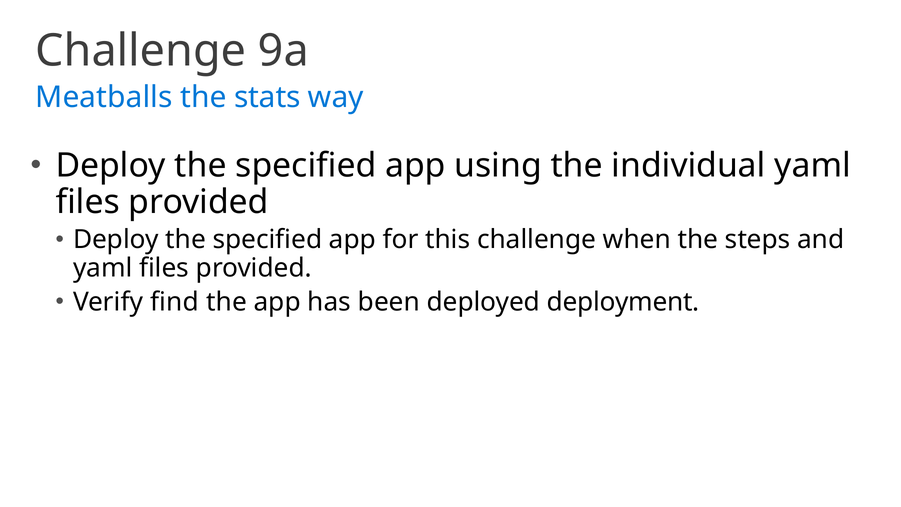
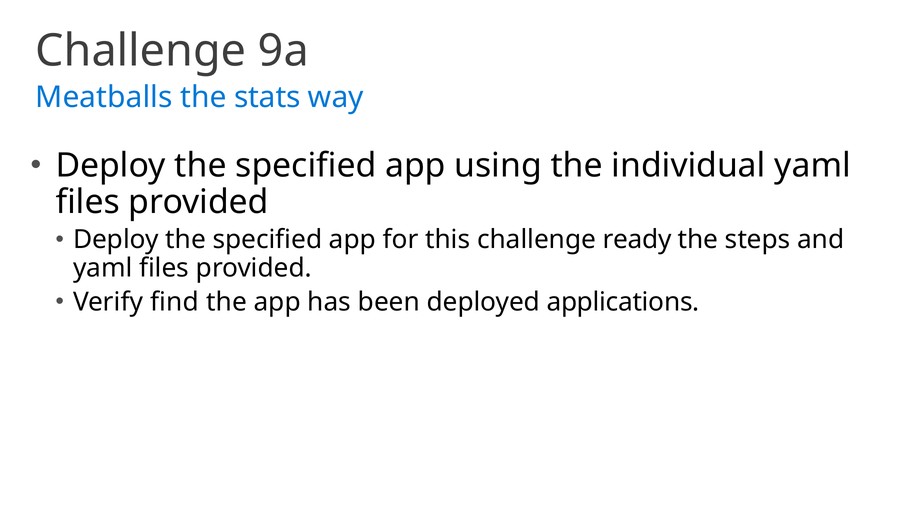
when: when -> ready
deployment: deployment -> applications
